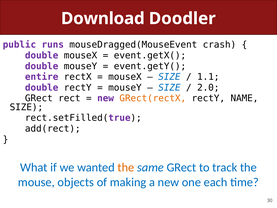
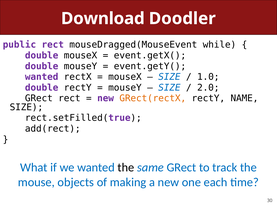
public runs: runs -> rect
crash: crash -> while
entire at (42, 77): entire -> wanted
1.1: 1.1 -> 1.0
the at (126, 167) colour: orange -> black
